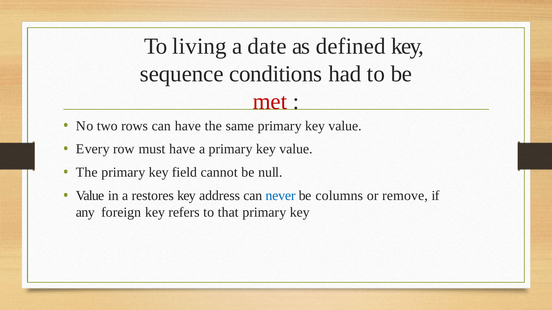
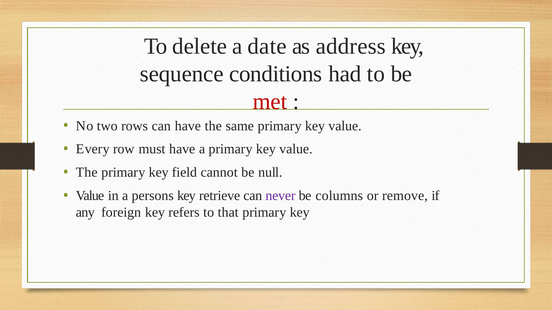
living: living -> delete
defined: defined -> address
restores: restores -> persons
address: address -> retrieve
never colour: blue -> purple
